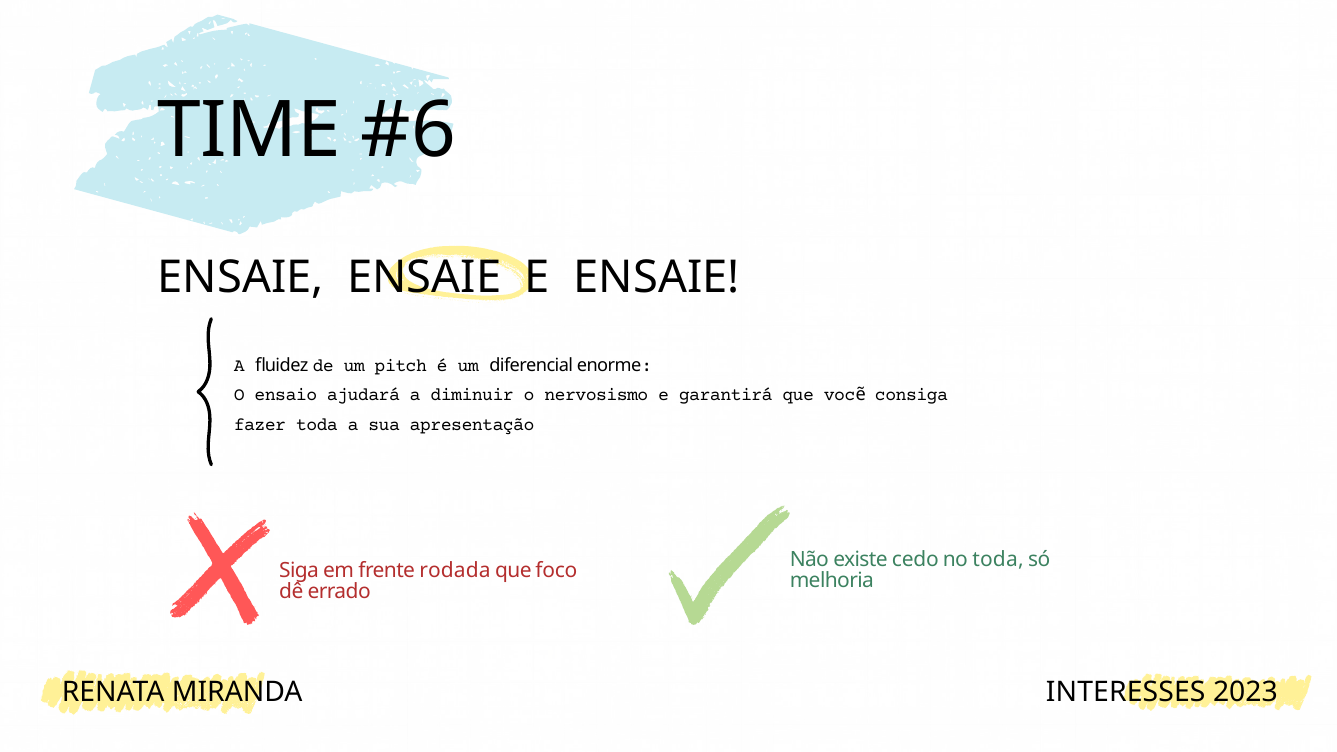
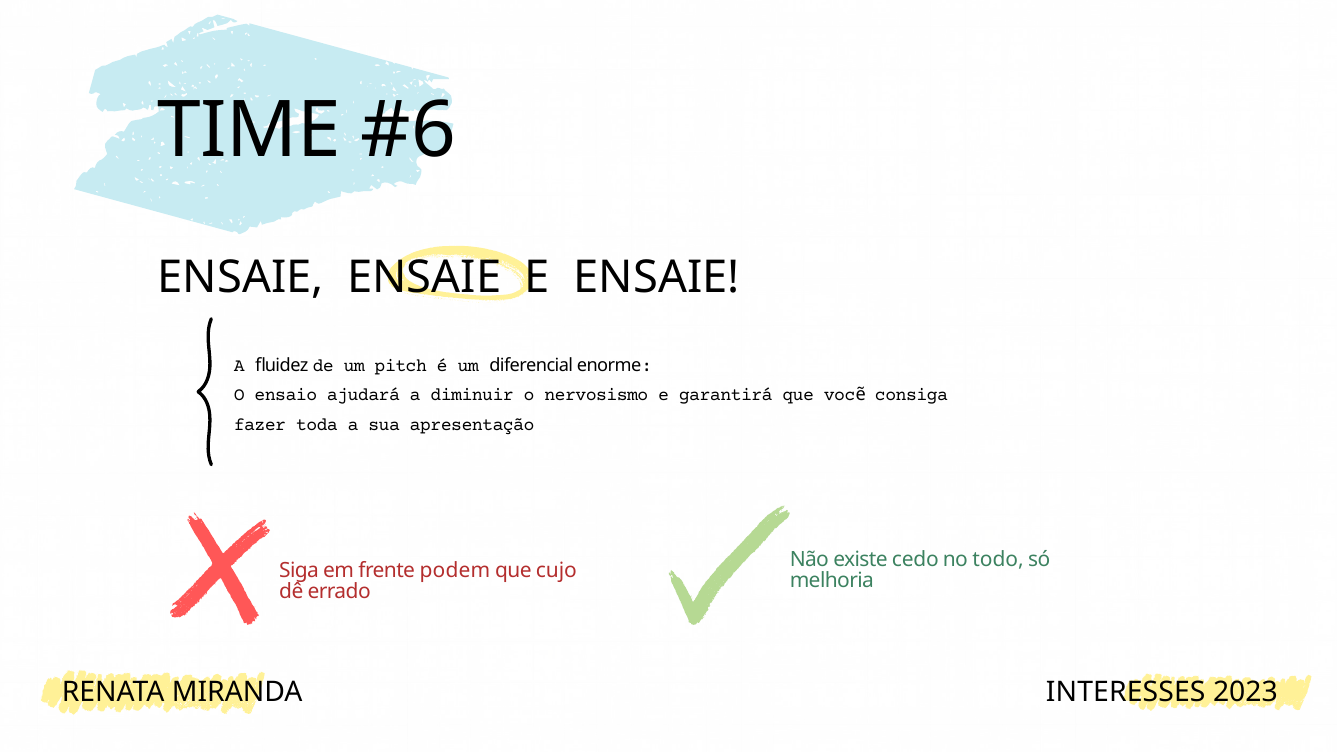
no toda: toda -> todo
rodada: rodada -> podem
foco: foco -> cujo
